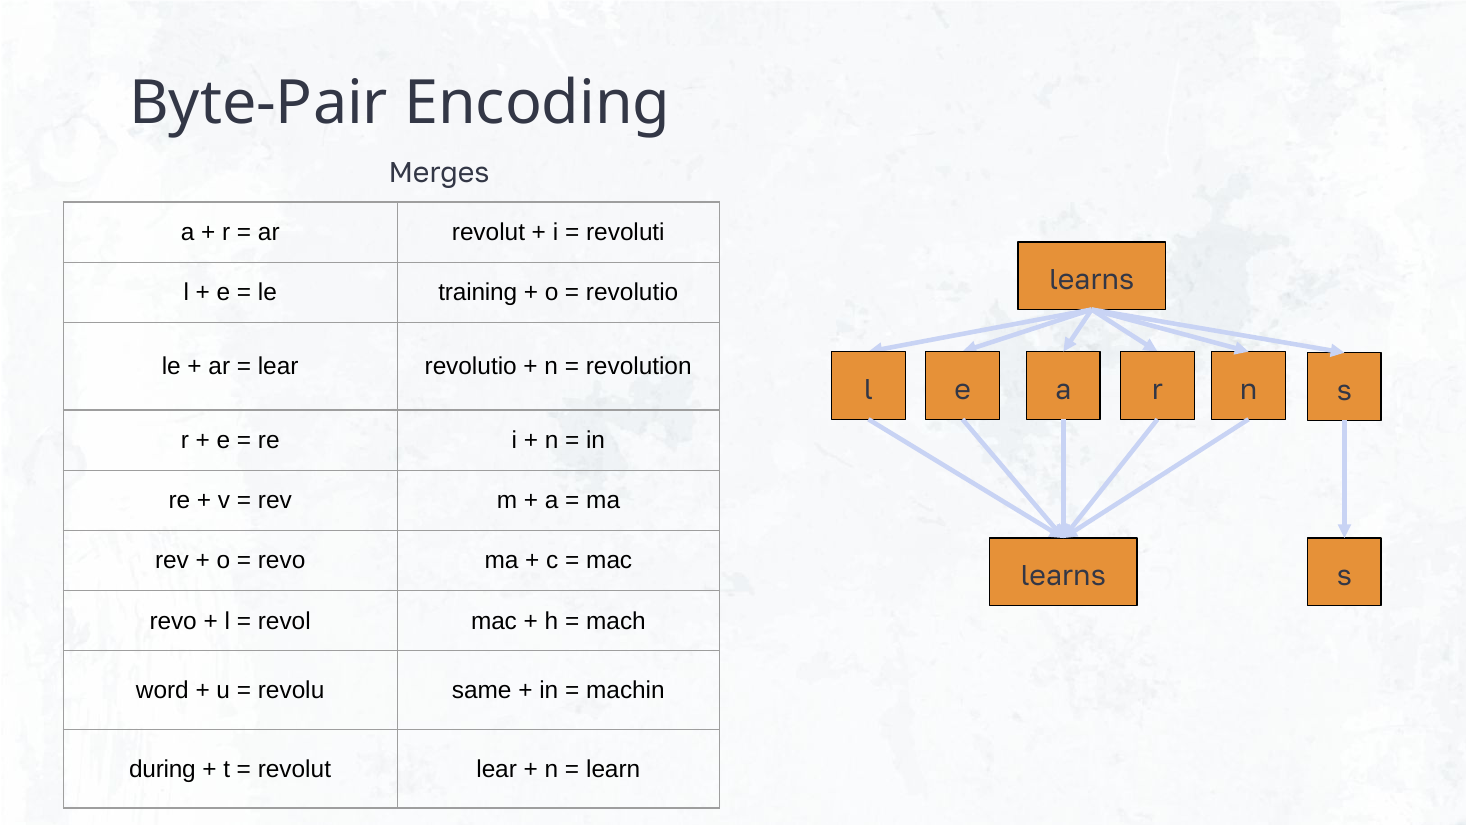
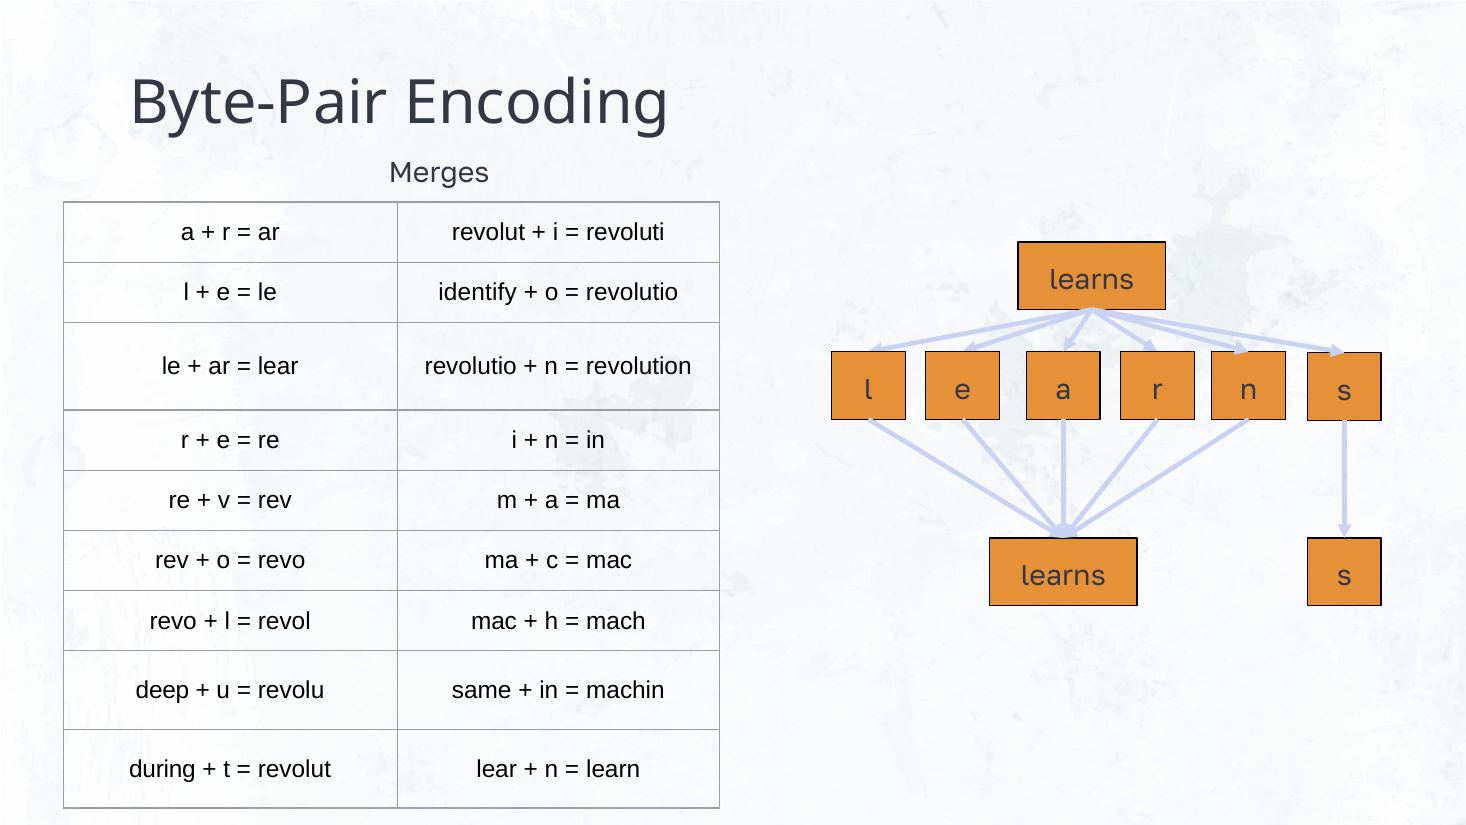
training: training -> identify
word: word -> deep
